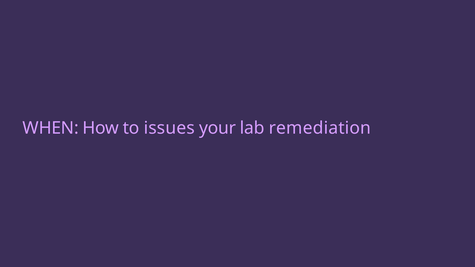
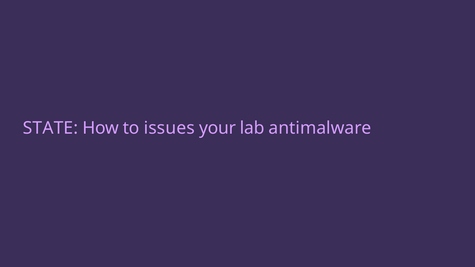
WHEN: WHEN -> STATE
remediation: remediation -> antimalware
